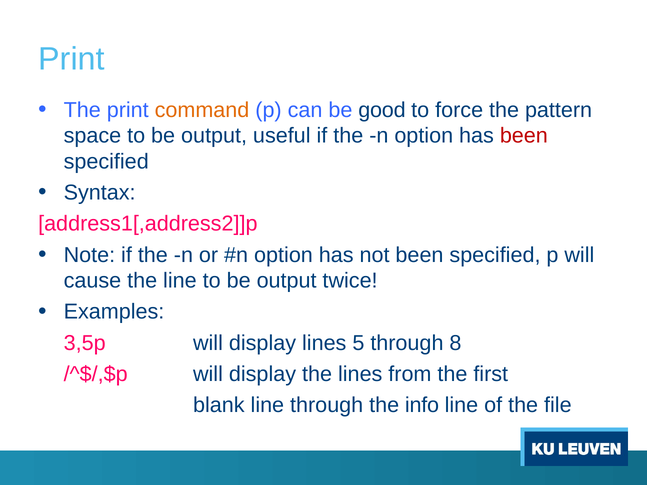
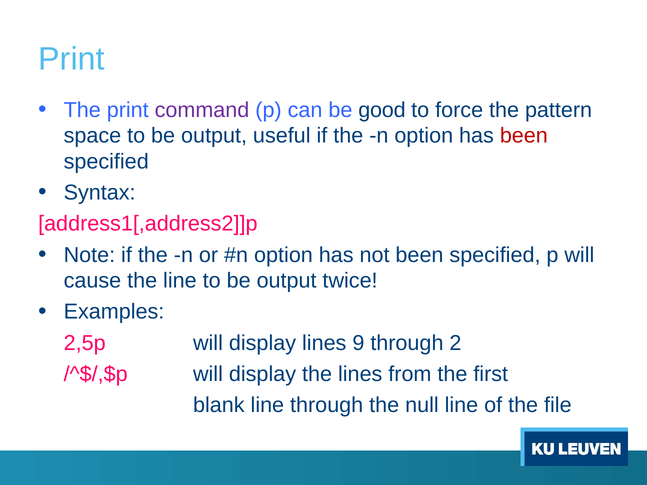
command colour: orange -> purple
3,5p: 3,5p -> 2,5p
5: 5 -> 9
8: 8 -> 2
info: info -> null
